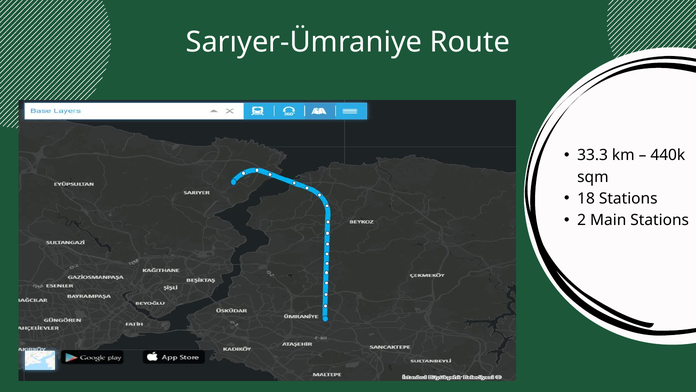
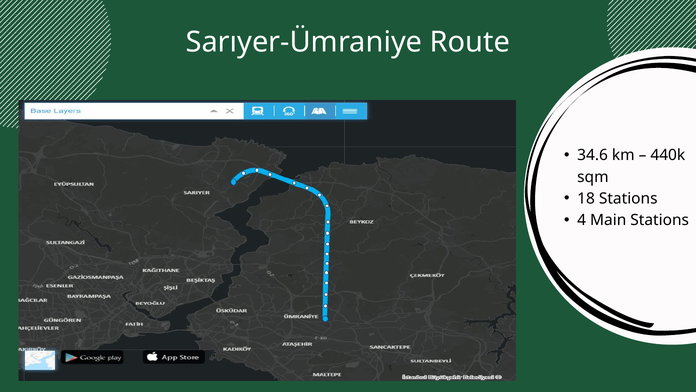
33.3: 33.3 -> 34.6
2: 2 -> 4
